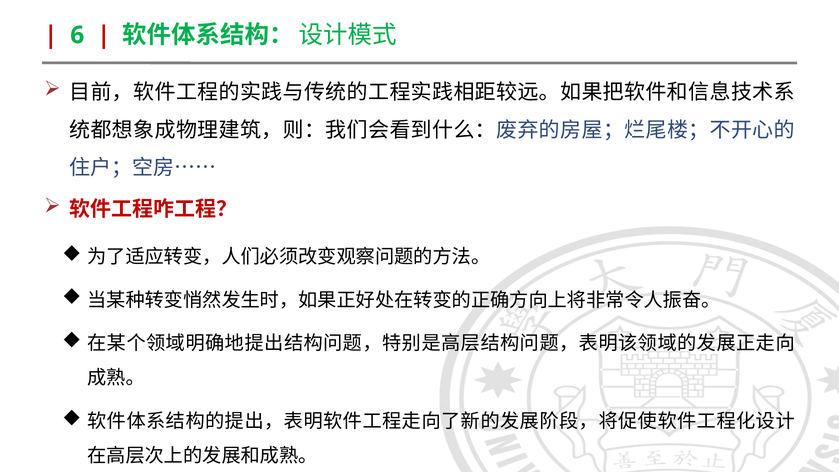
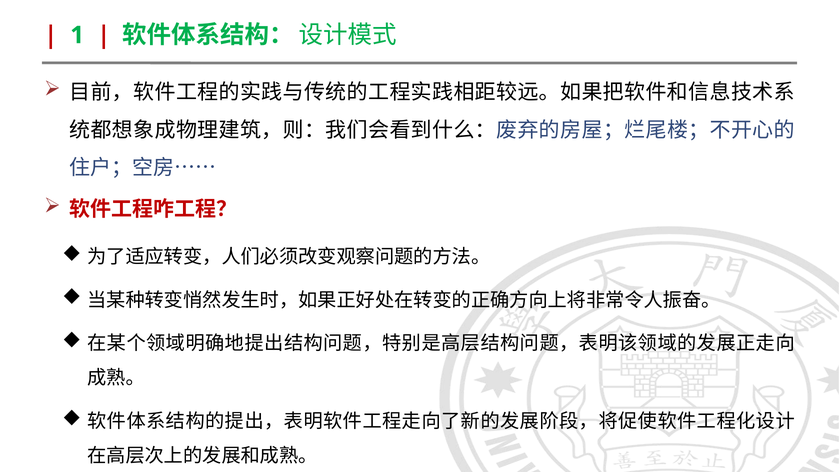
6: 6 -> 1
